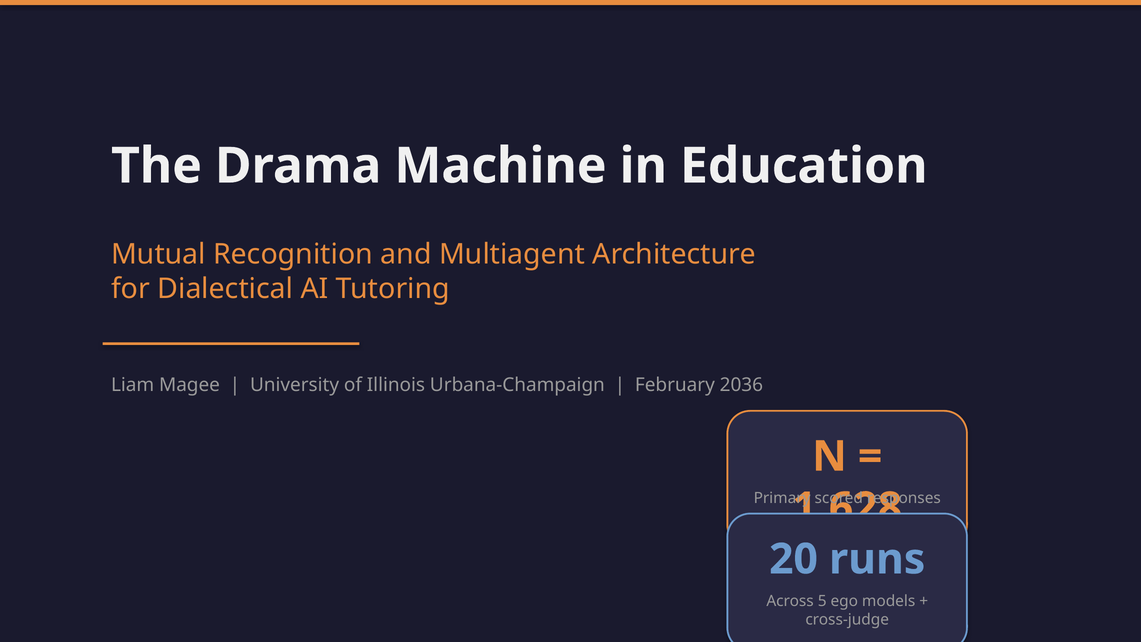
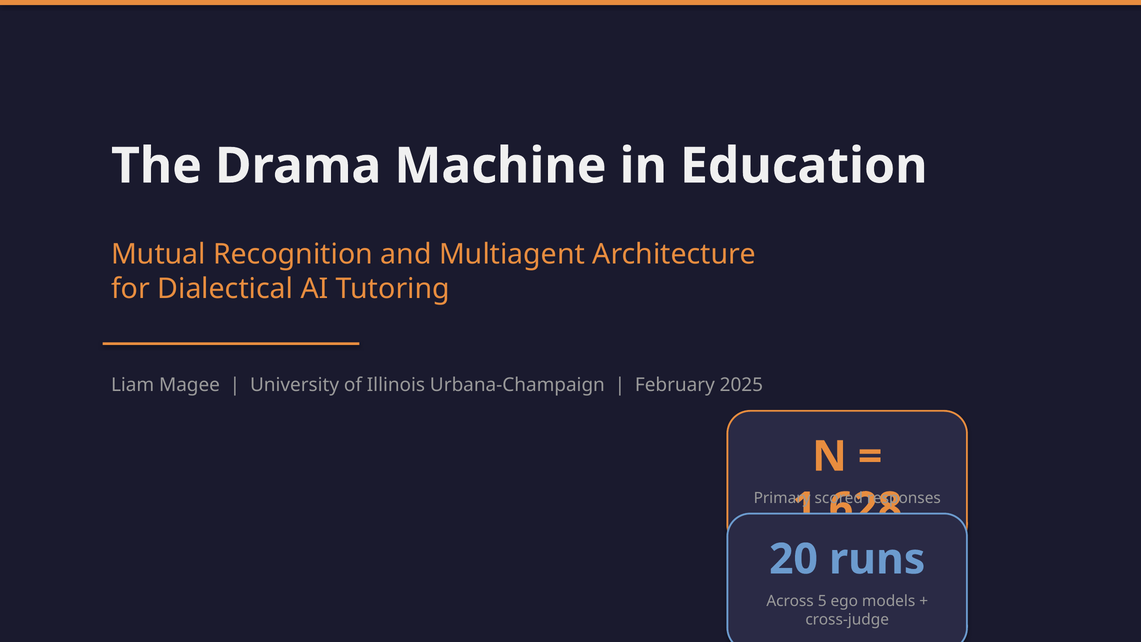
2036: 2036 -> 2025
